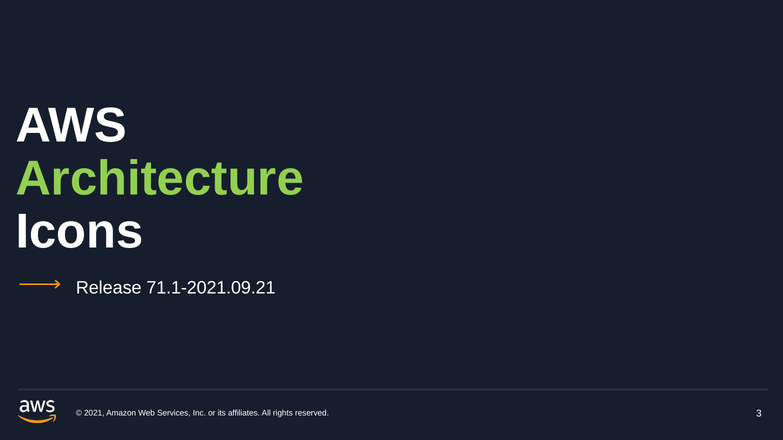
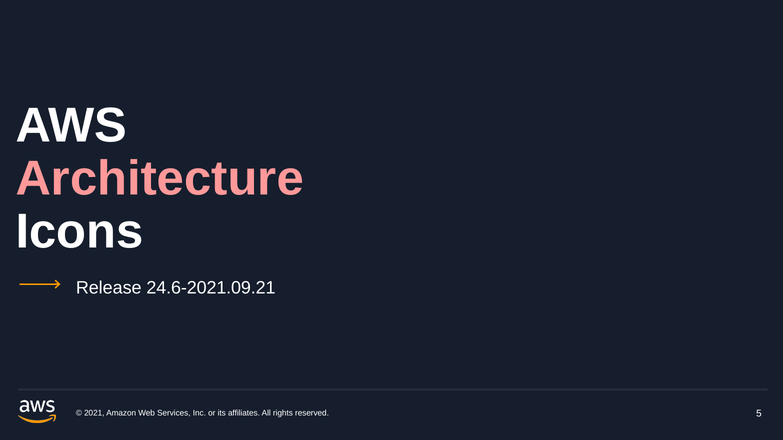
Architecture colour: light green -> pink
71.1-2021.09.21: 71.1-2021.09.21 -> 24.6-2021.09.21
3: 3 -> 5
